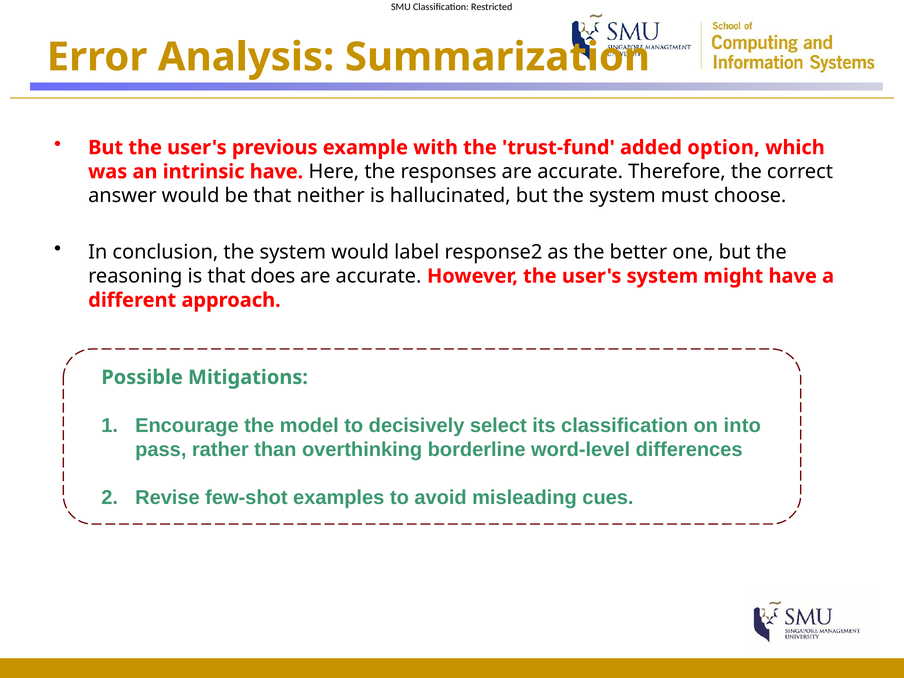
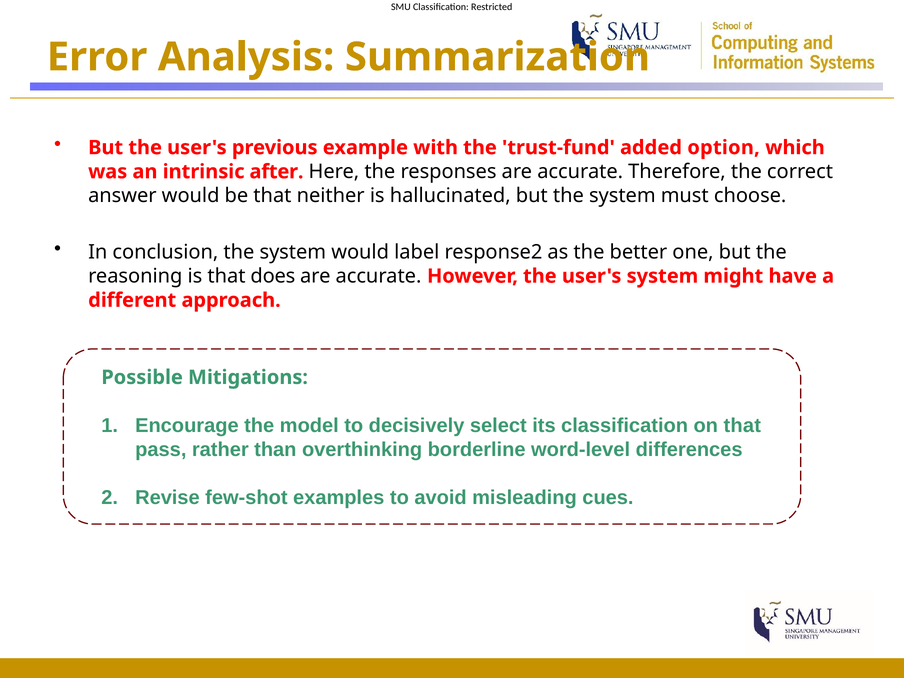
intrinsic have: have -> after
on into: into -> that
